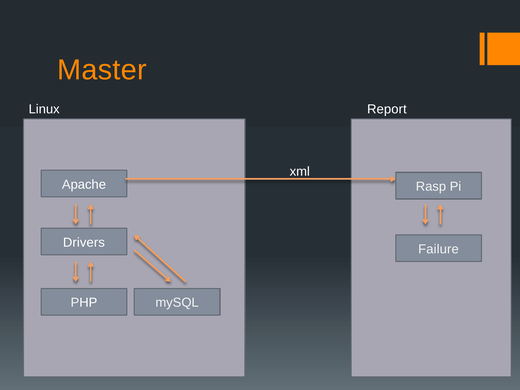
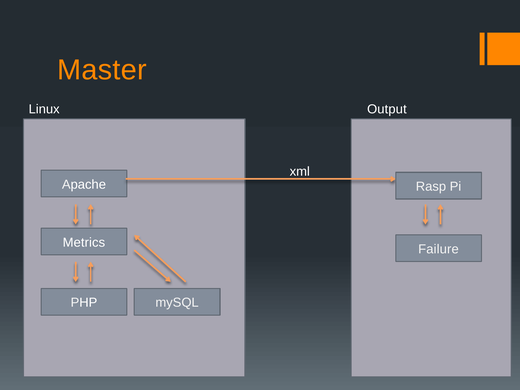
Report: Report -> Output
Drivers: Drivers -> Metrics
